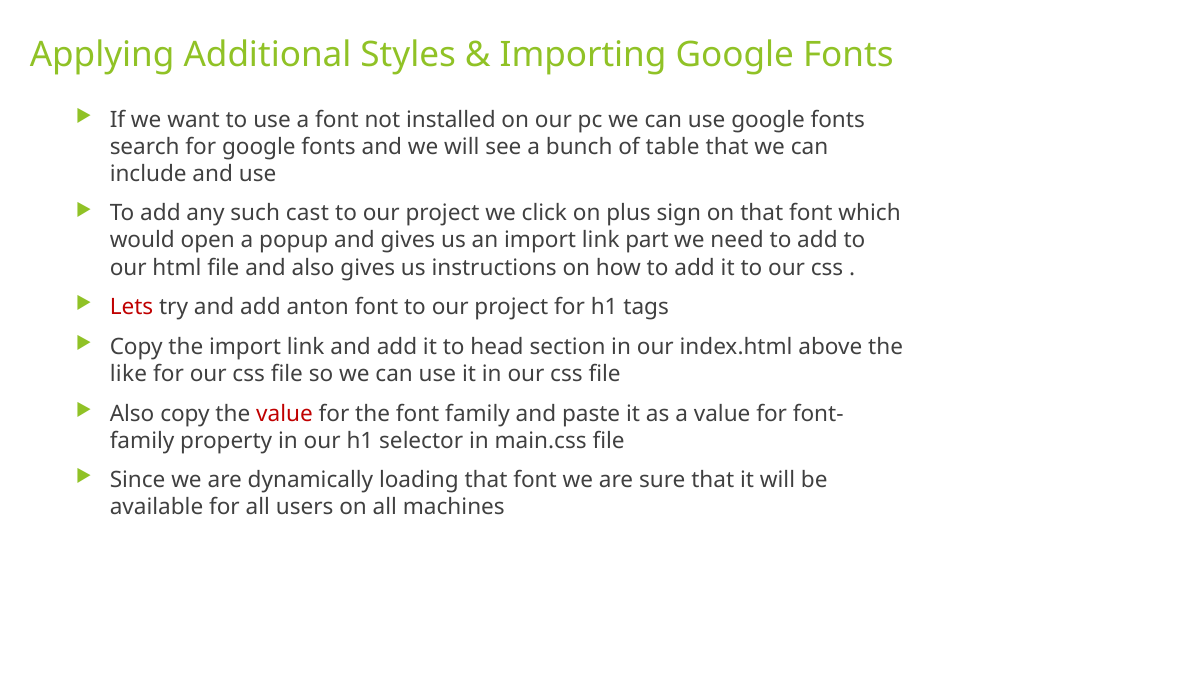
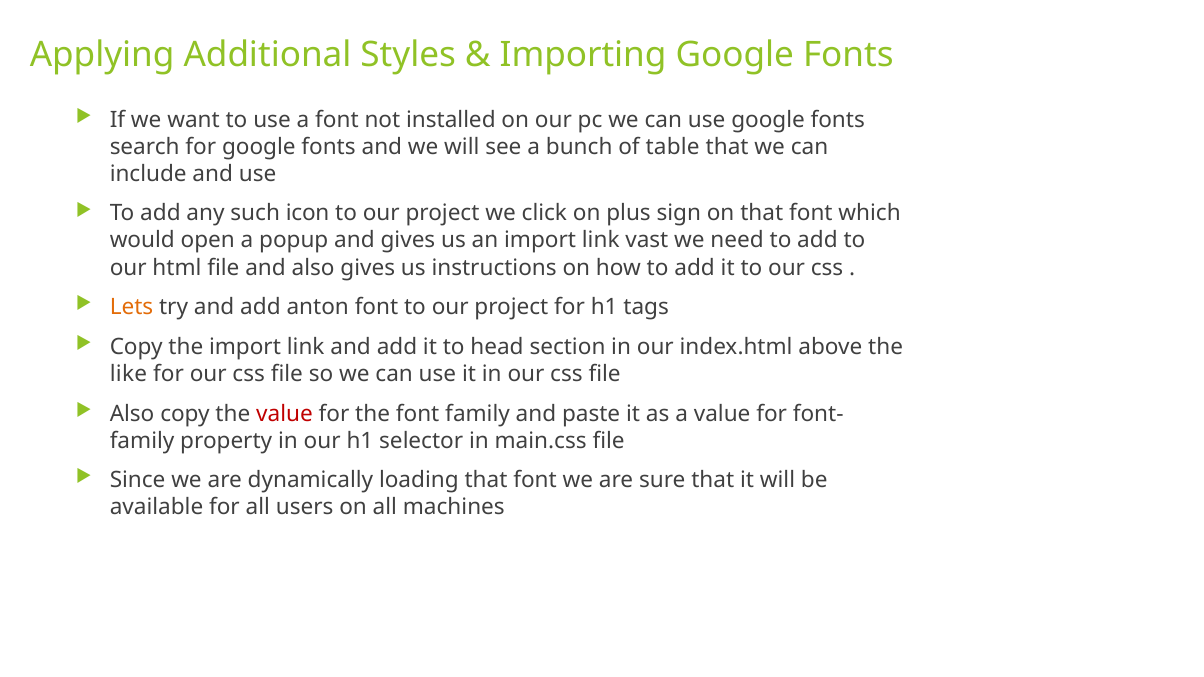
cast: cast -> icon
part: part -> vast
Lets colour: red -> orange
